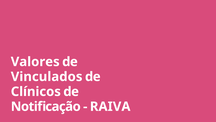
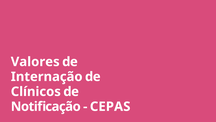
Vinculados: Vinculados -> Internação
RAIVA: RAIVA -> CEPAS
